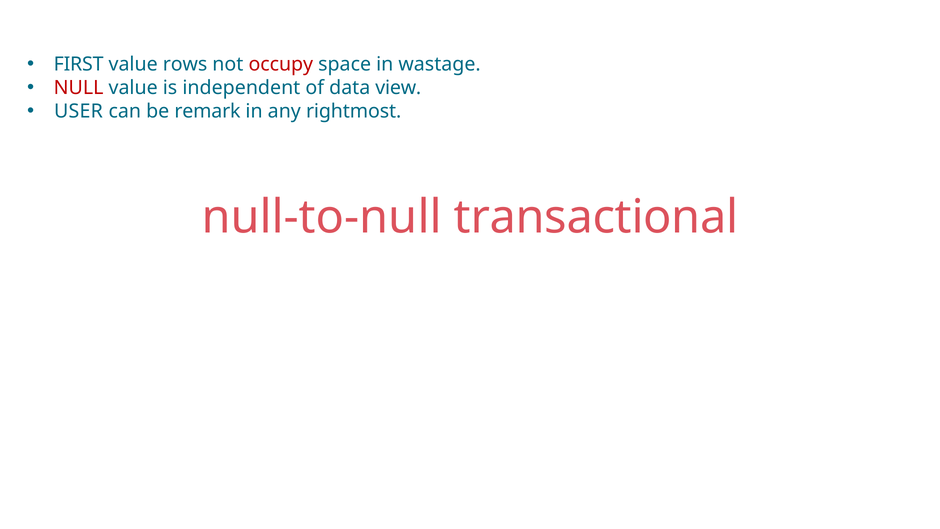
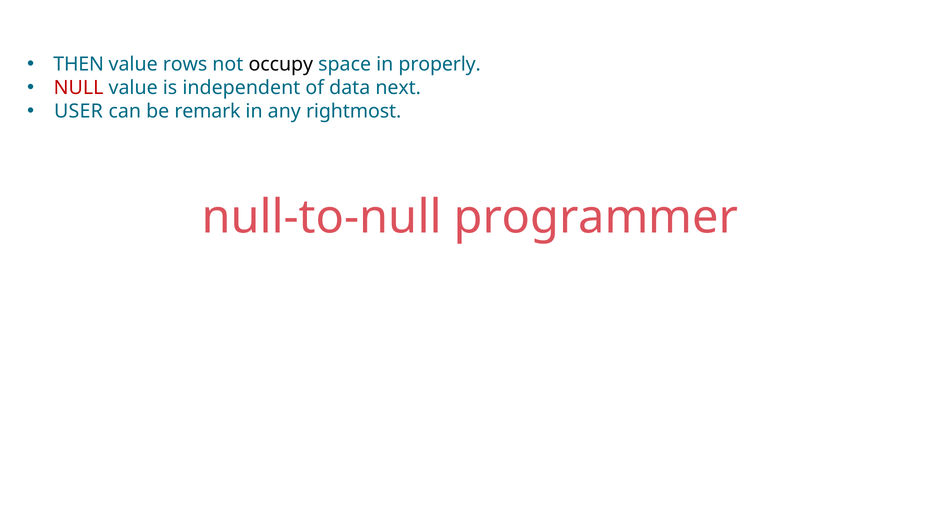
FIRST: FIRST -> THEN
occupy colour: red -> black
wastage: wastage -> properly
view: view -> next
transactional: transactional -> programmer
